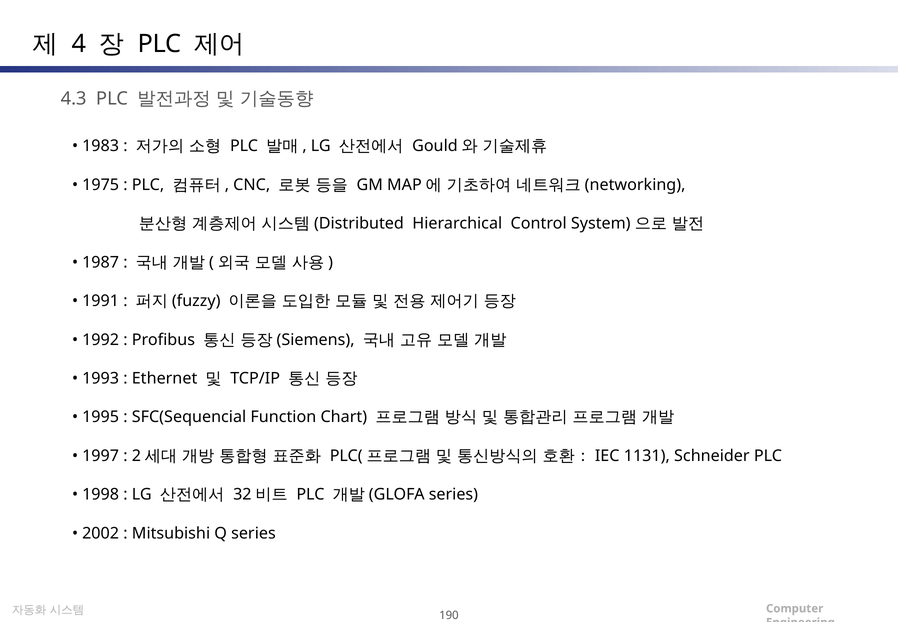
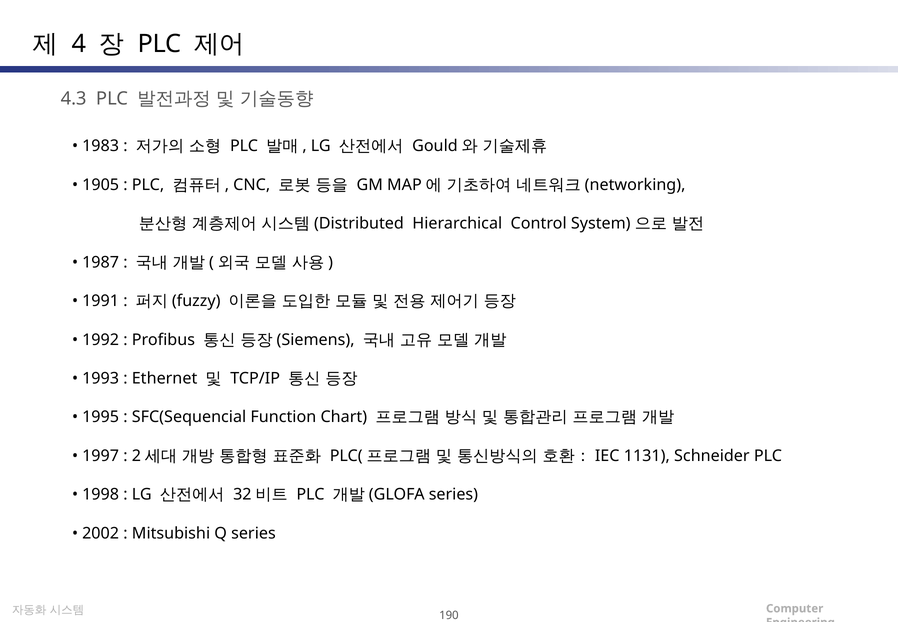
1975: 1975 -> 1905
